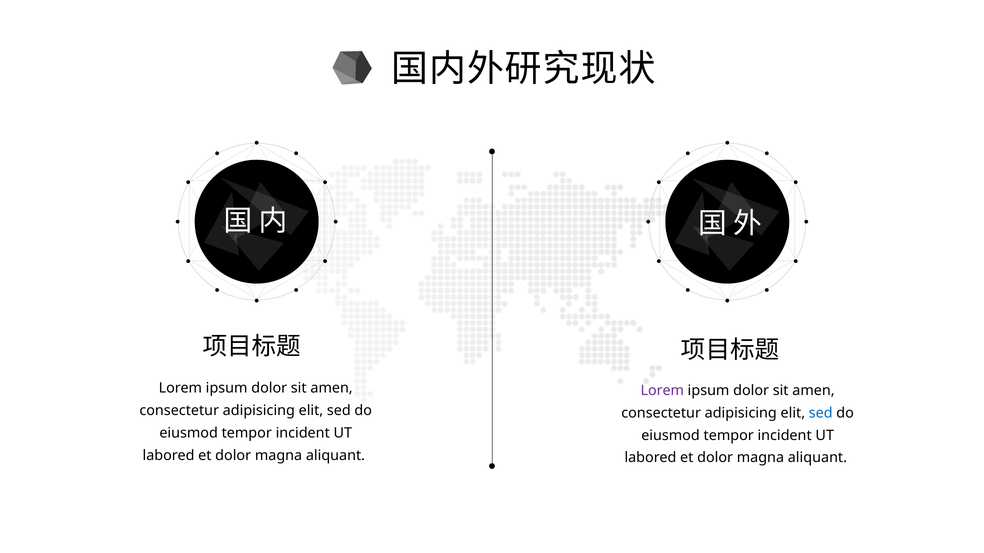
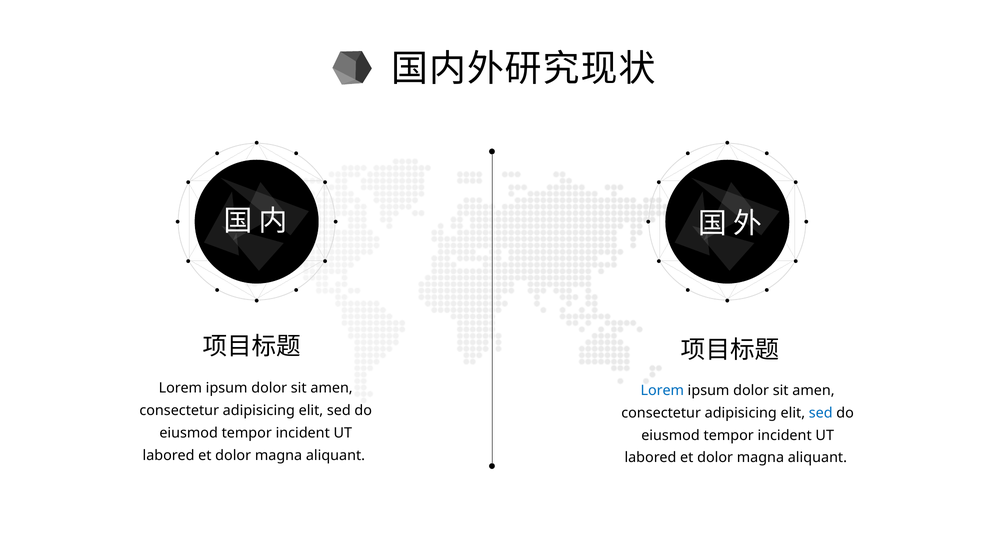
Lorem at (662, 391) colour: purple -> blue
